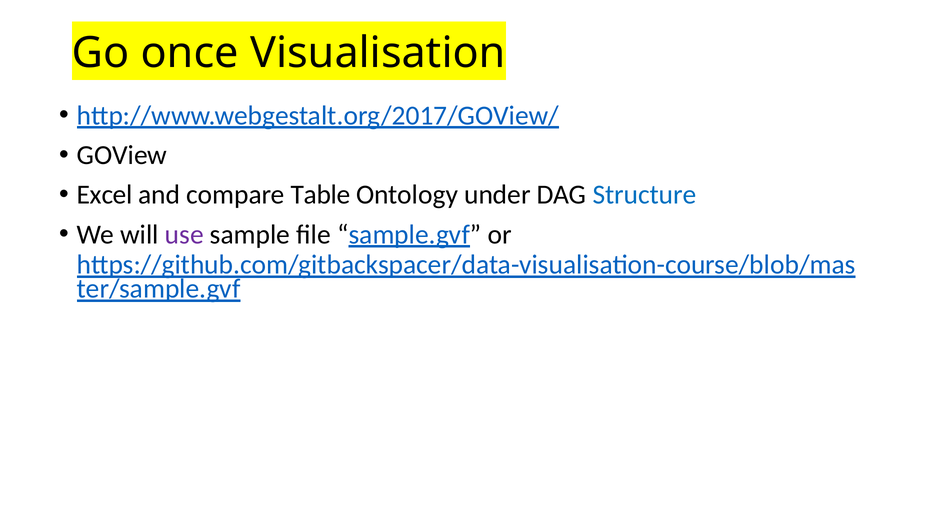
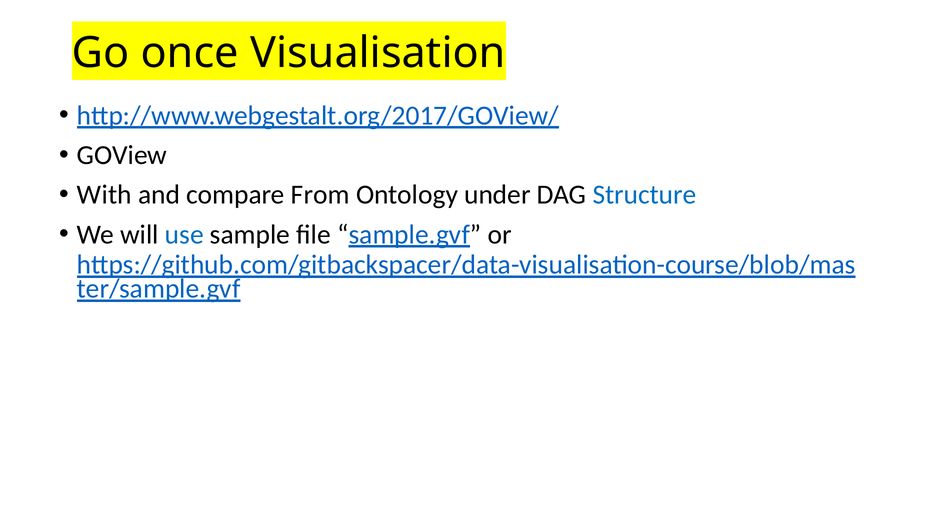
Excel: Excel -> With
Table: Table -> From
use colour: purple -> blue
